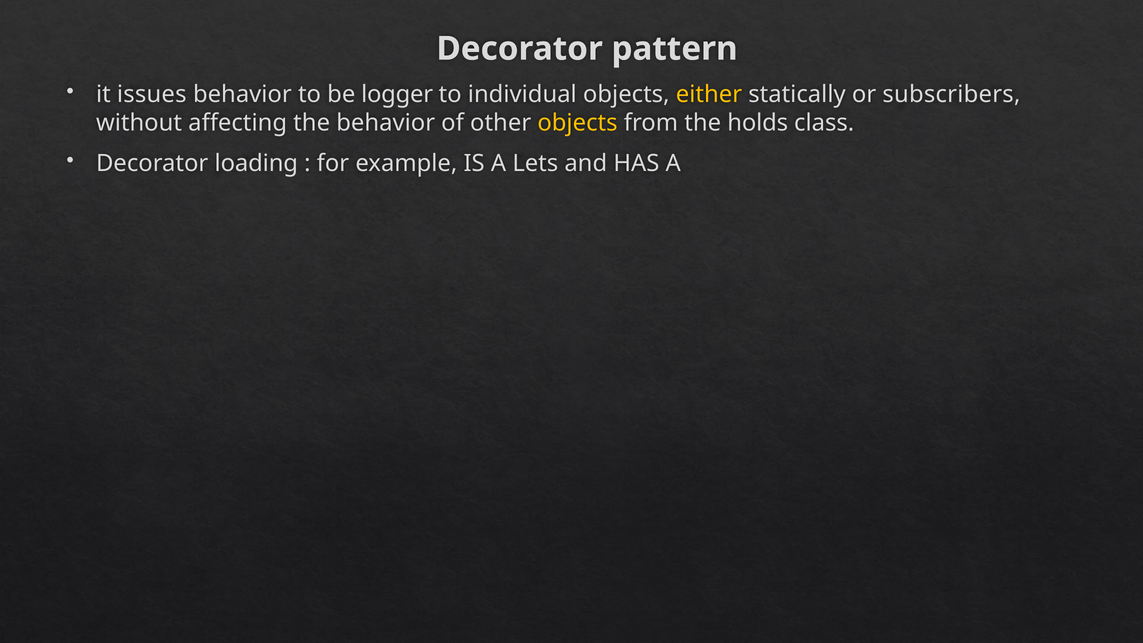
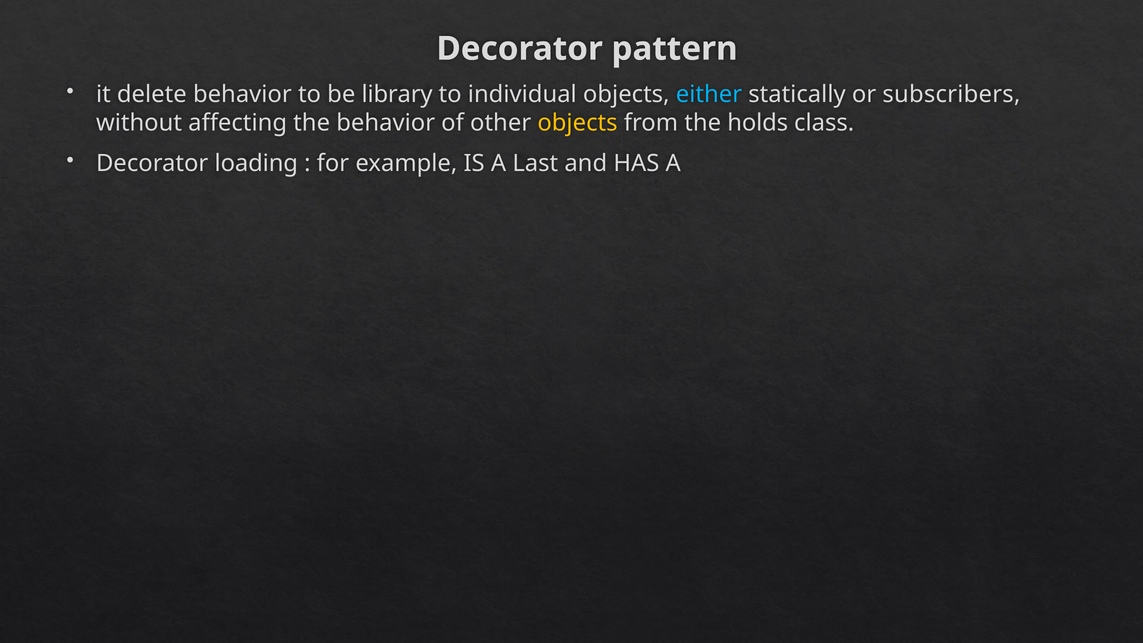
issues: issues -> delete
logger: logger -> library
either colour: yellow -> light blue
Lets: Lets -> Last
